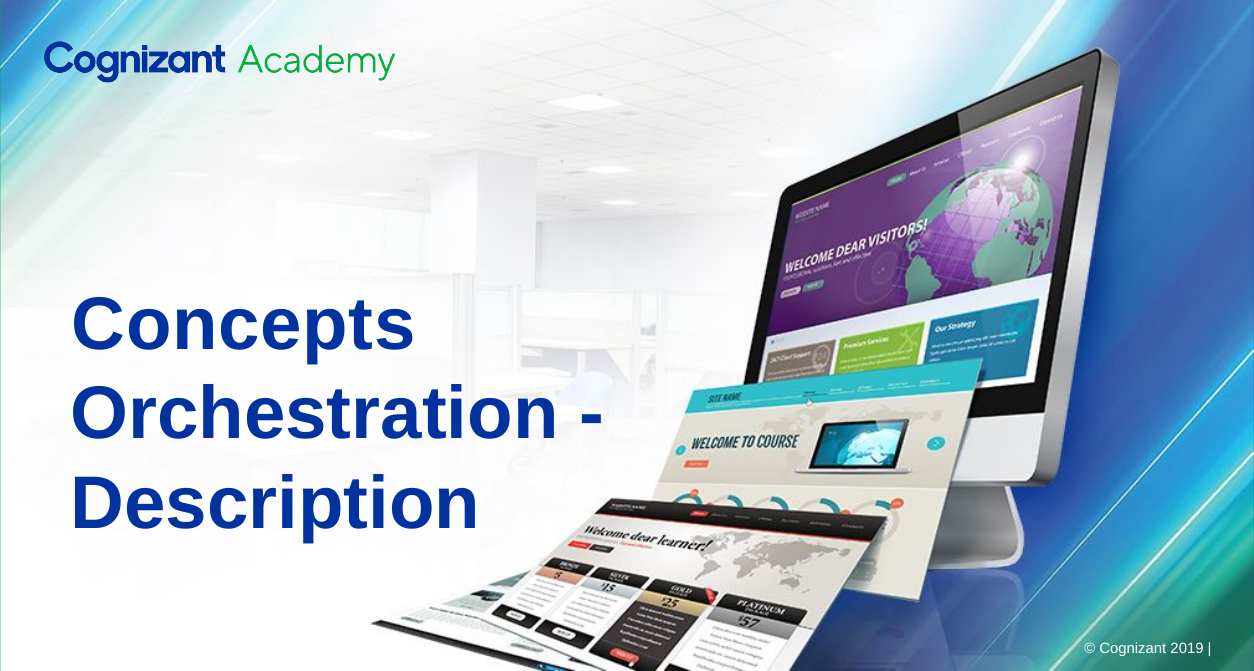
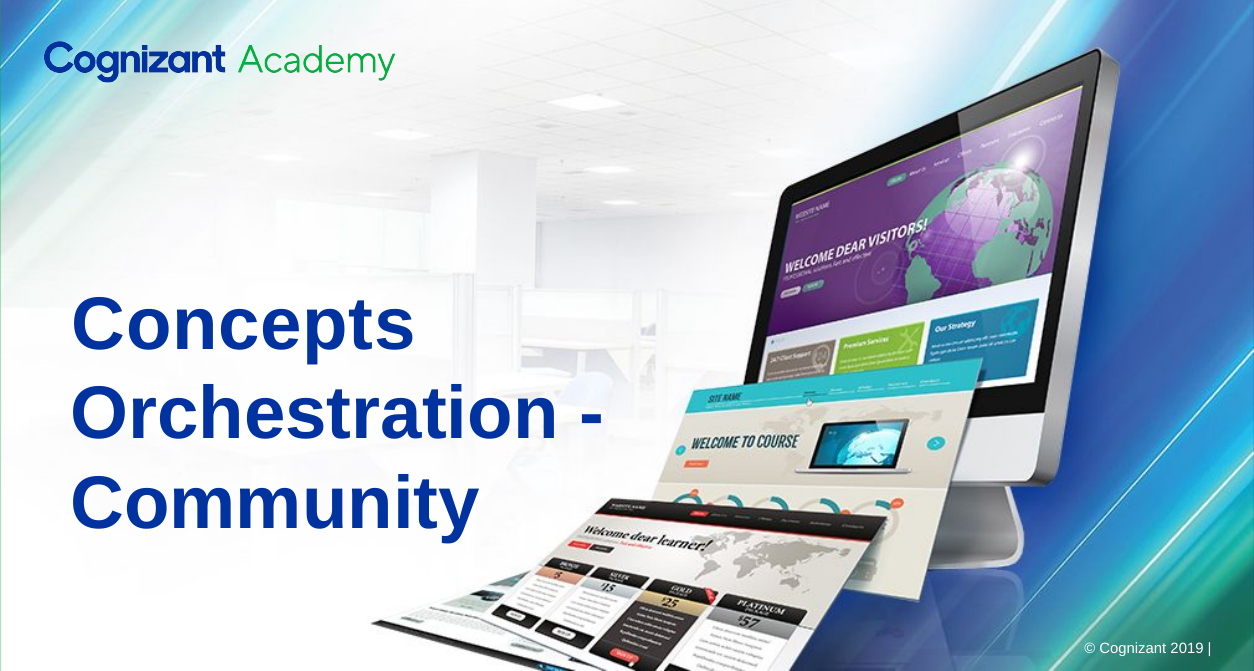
Description at (275, 503): Description -> Community
